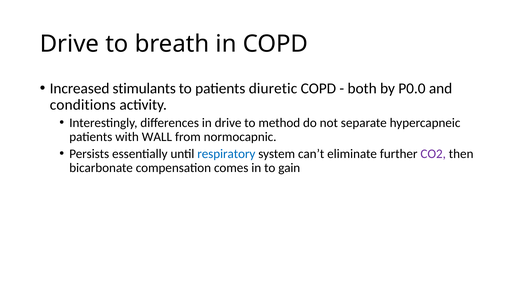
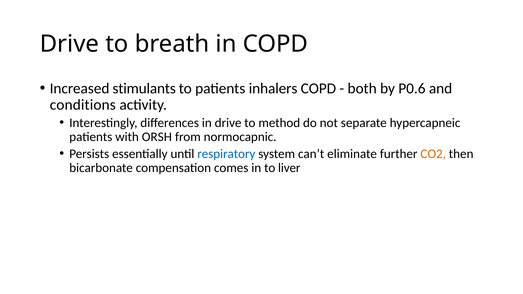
diuretic: diuretic -> inhalers
P0.0: P0.0 -> P0.6
WALL: WALL -> ORSH
CO2 colour: purple -> orange
gain: gain -> liver
